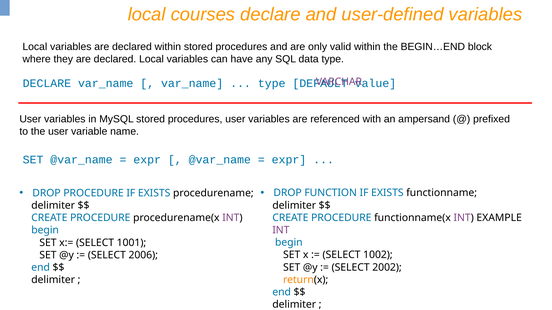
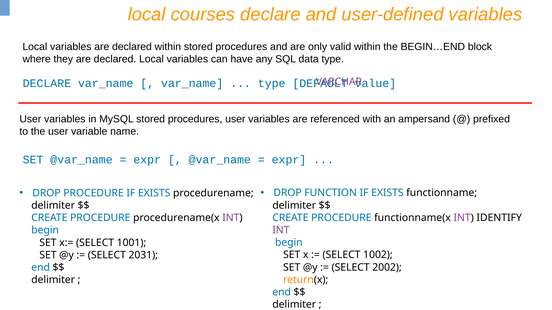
EXAMPLE: EXAMPLE -> IDENTIFY
2006: 2006 -> 2031
